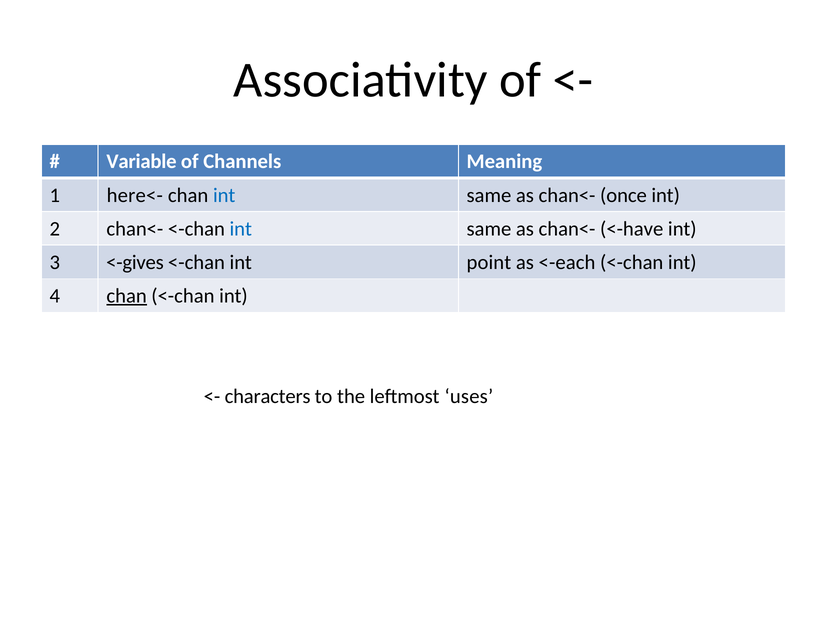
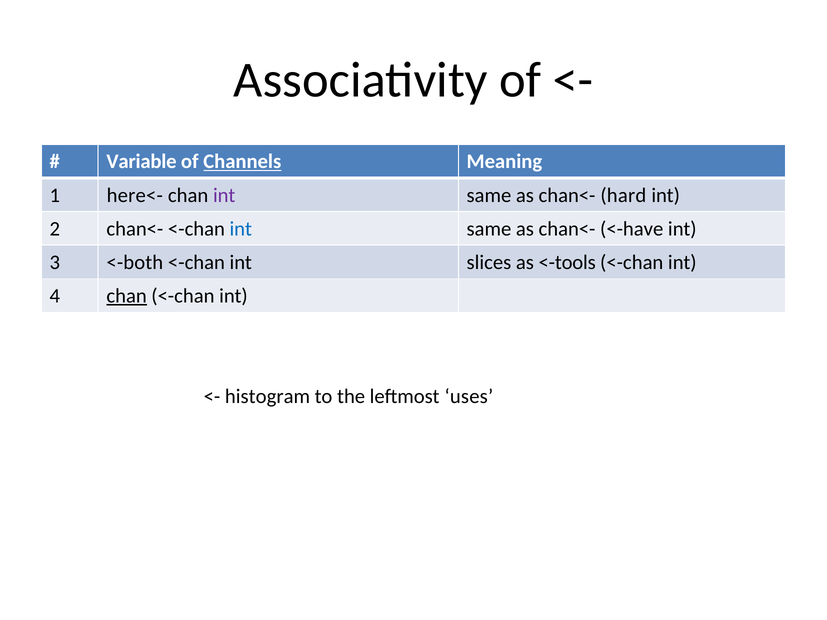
Channels underline: none -> present
int at (224, 195) colour: blue -> purple
once: once -> hard
<-gives: <-gives -> <-both
point: point -> slices
<-each: <-each -> <-tools
characters: characters -> histogram
